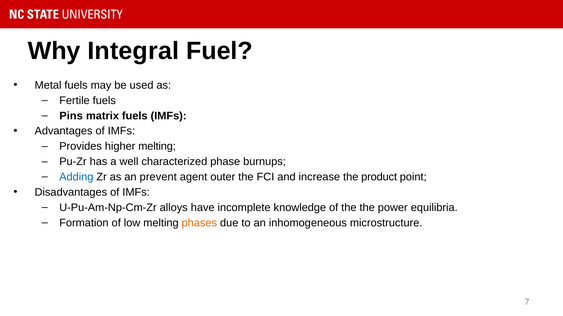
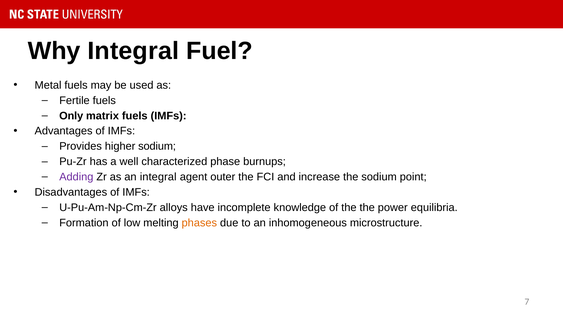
Pins: Pins -> Only
higher melting: melting -> sodium
Adding colour: blue -> purple
an prevent: prevent -> integral
the product: product -> sodium
